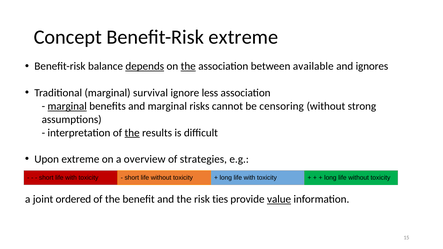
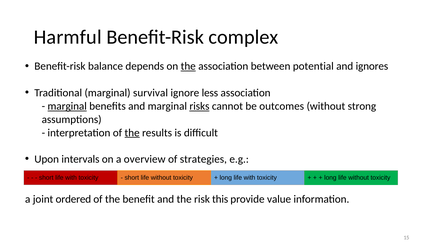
Concept: Concept -> Harmful
Benefit-Risk extreme: extreme -> complex
depends underline: present -> none
available: available -> potential
risks underline: none -> present
censoring: censoring -> outcomes
Upon extreme: extreme -> intervals
ties: ties -> this
value underline: present -> none
